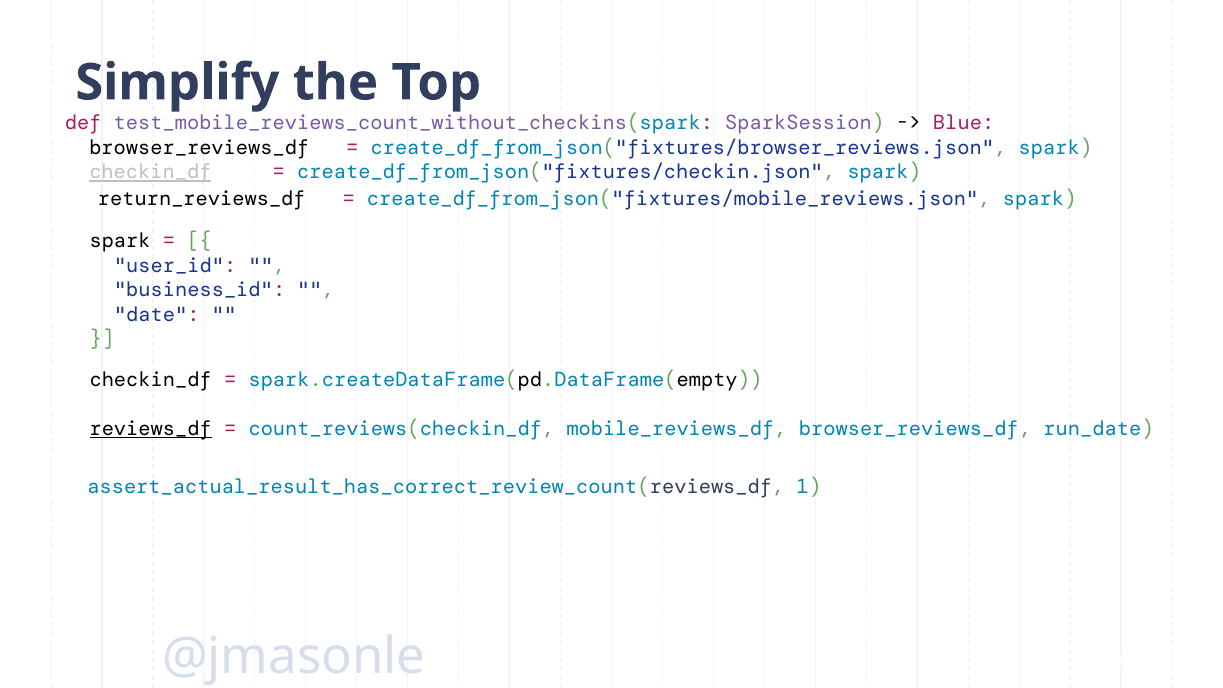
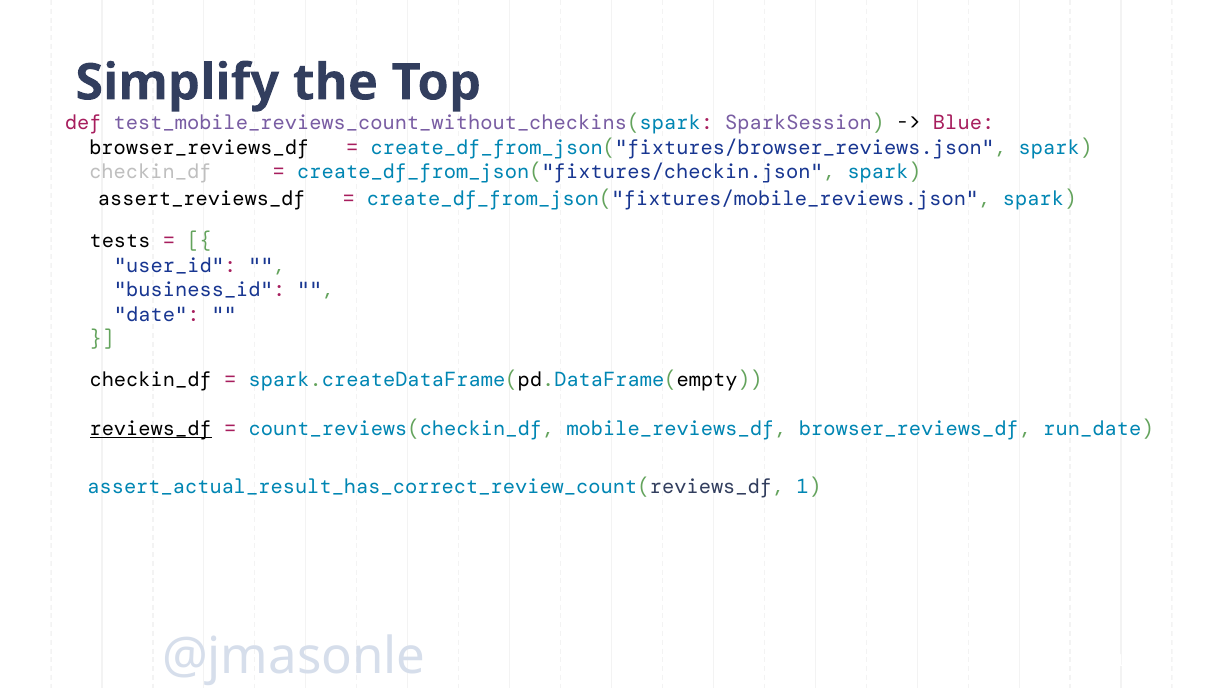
checkin_df at (150, 172) underline: present -> none
return_reviews_df: return_reviews_df -> assert_reviews_df
spark at (120, 241): spark -> tests
